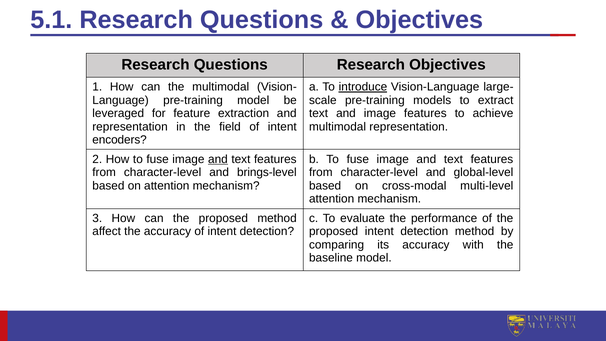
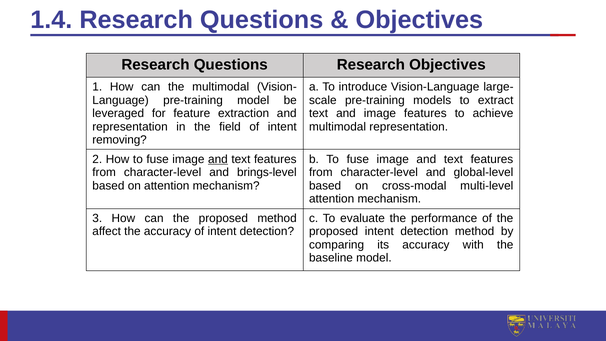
5.1: 5.1 -> 1.4
introduce underline: present -> none
encoders: encoders -> removing
